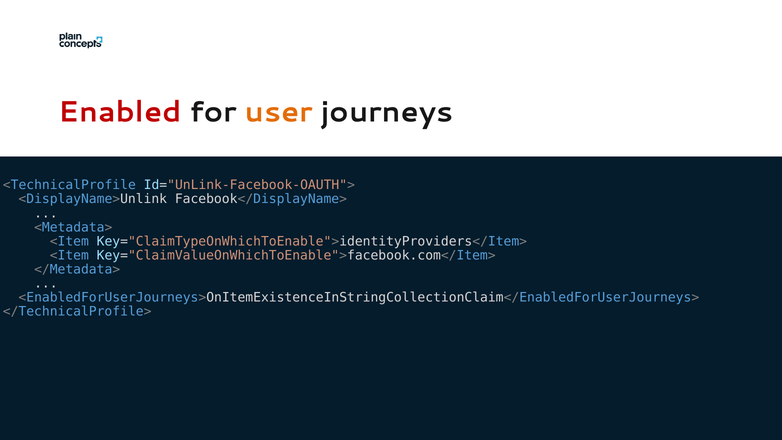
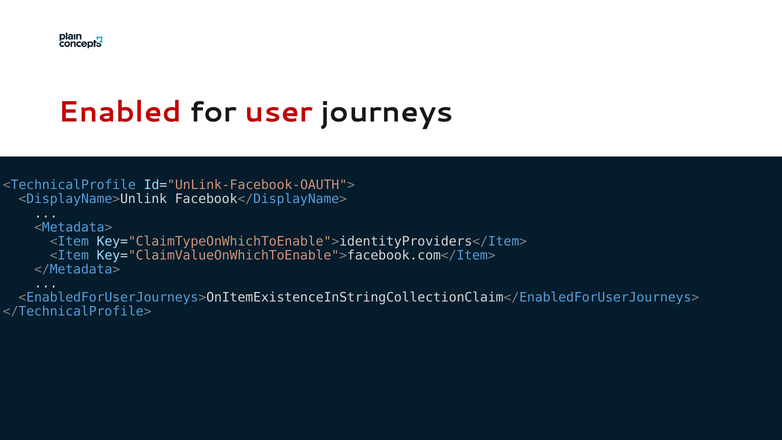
user colour: orange -> red
